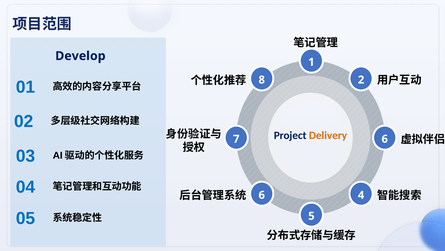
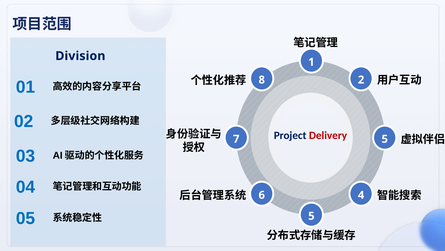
Develop: Develop -> Division
Delivery colour: orange -> red
7 6: 6 -> 5
